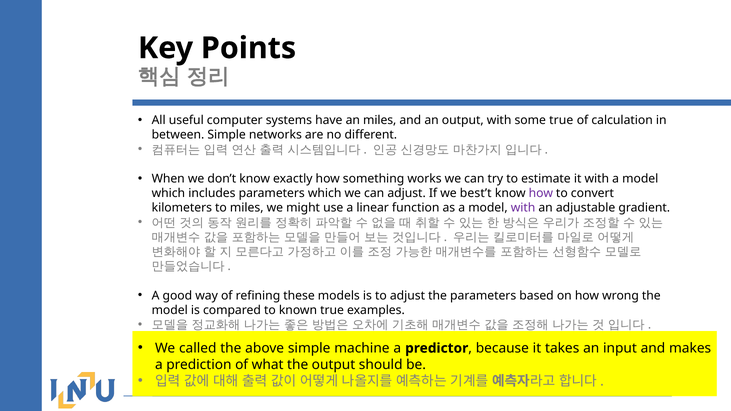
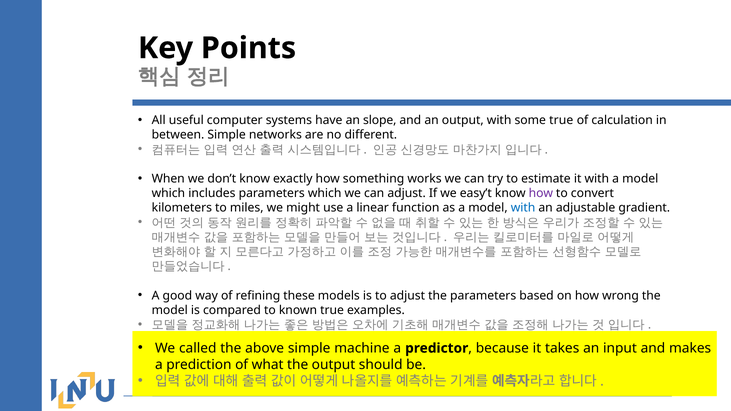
an miles: miles -> slope
best’t: best’t -> easy’t
with at (523, 208) colour: purple -> blue
